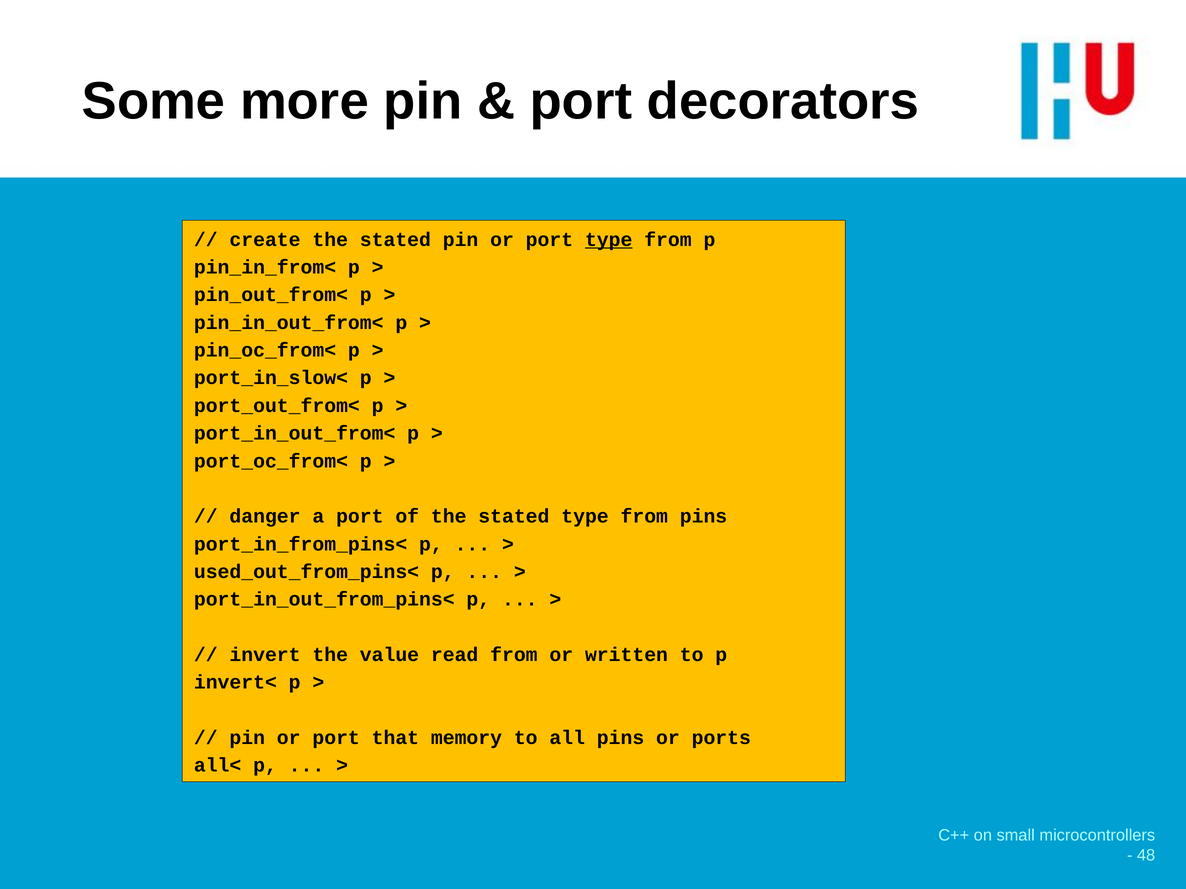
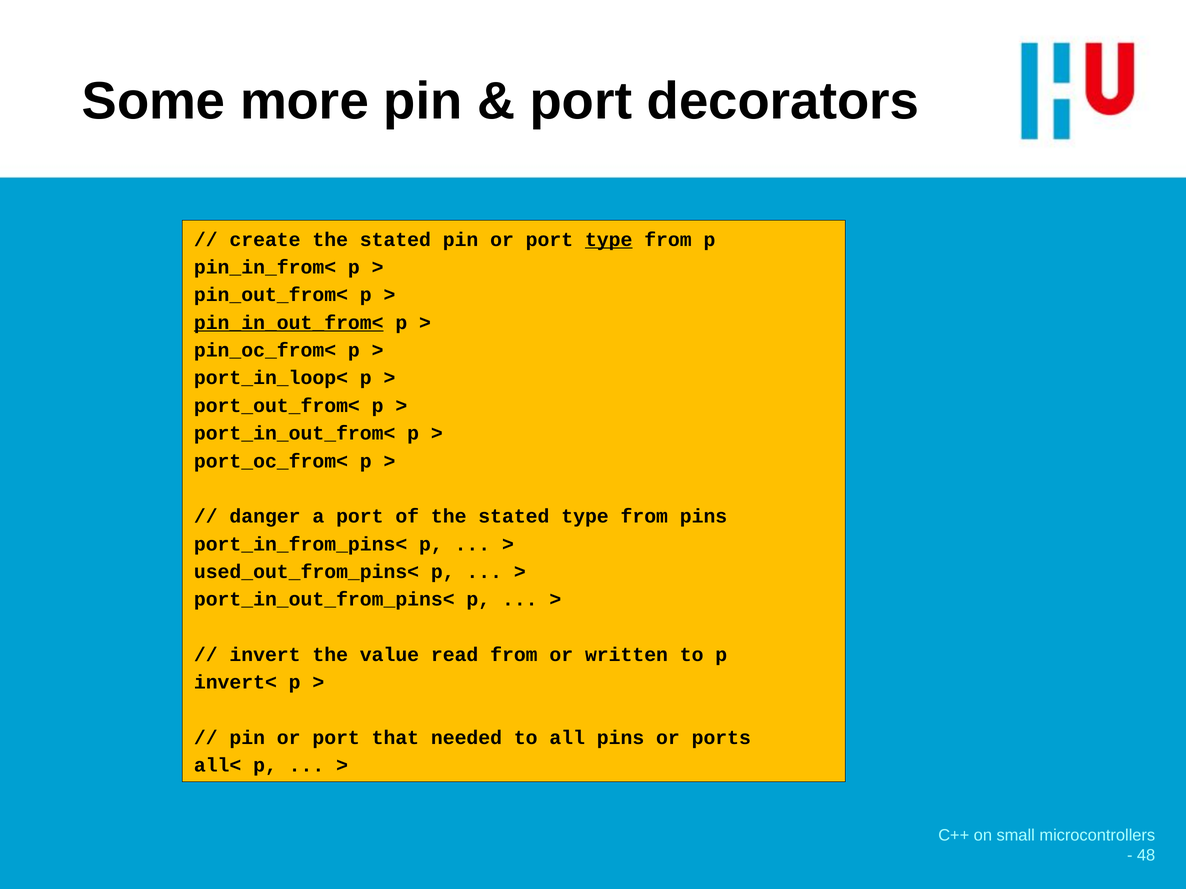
pin_in_out_from< underline: none -> present
port_in_slow<: port_in_slow< -> port_in_loop<
memory: memory -> needed
